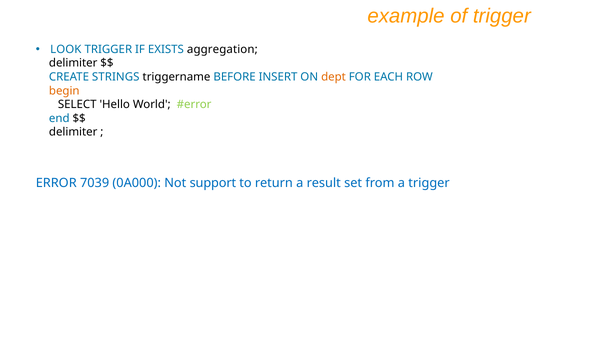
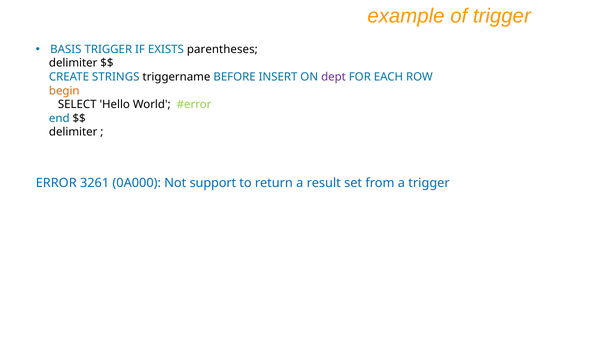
LOOK: LOOK -> BASIS
aggregation: aggregation -> parentheses
dept colour: orange -> purple
7039: 7039 -> 3261
